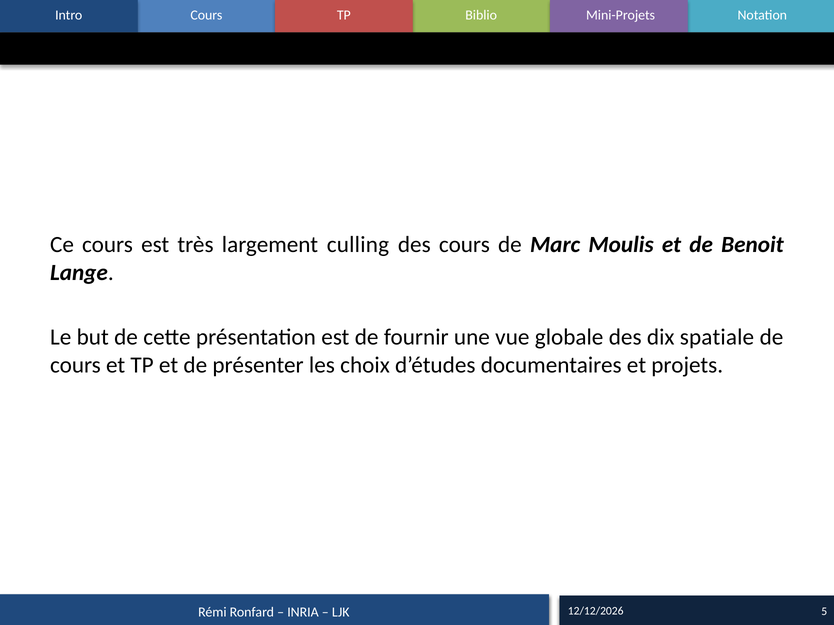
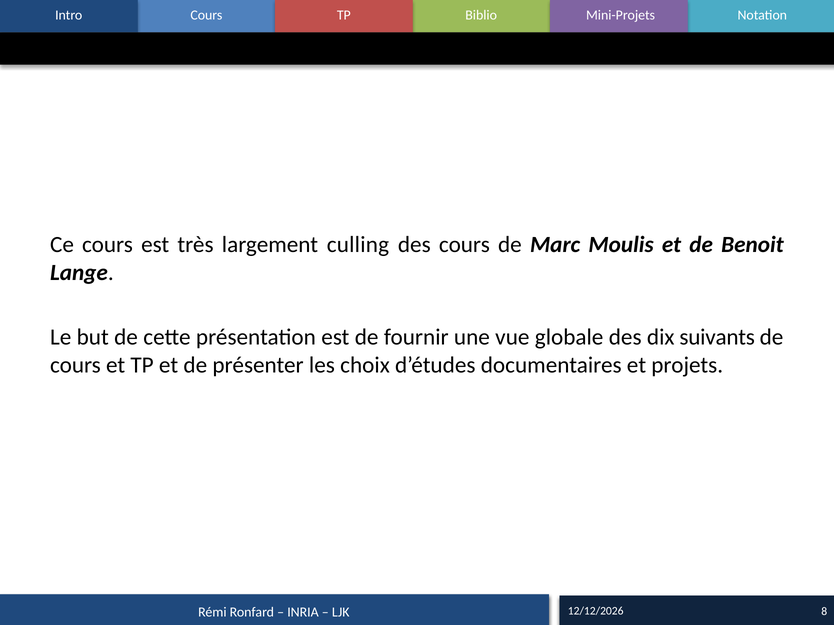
spatiale: spatiale -> suivants
5: 5 -> 8
